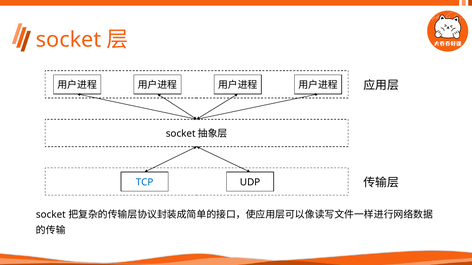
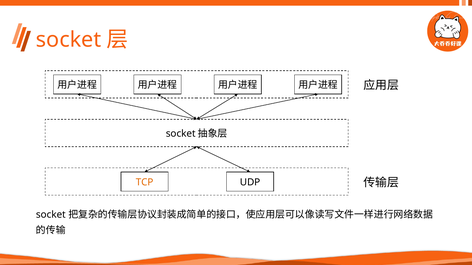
TCP colour: blue -> orange
